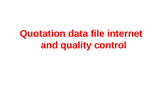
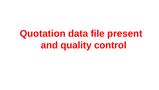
internet: internet -> present
